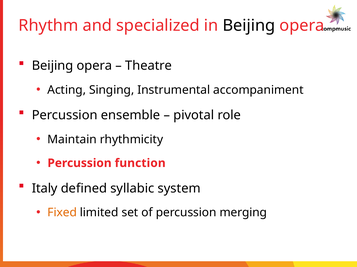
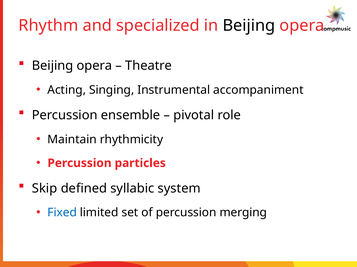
function: function -> particles
Italy: Italy -> Skip
Fixed colour: orange -> blue
